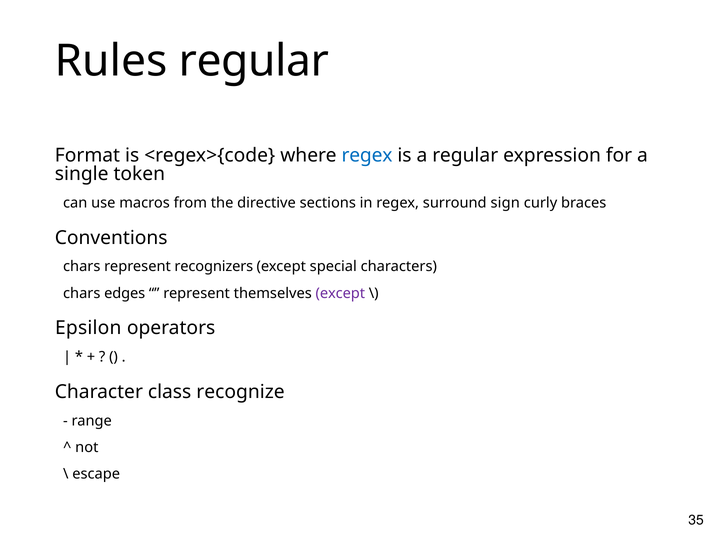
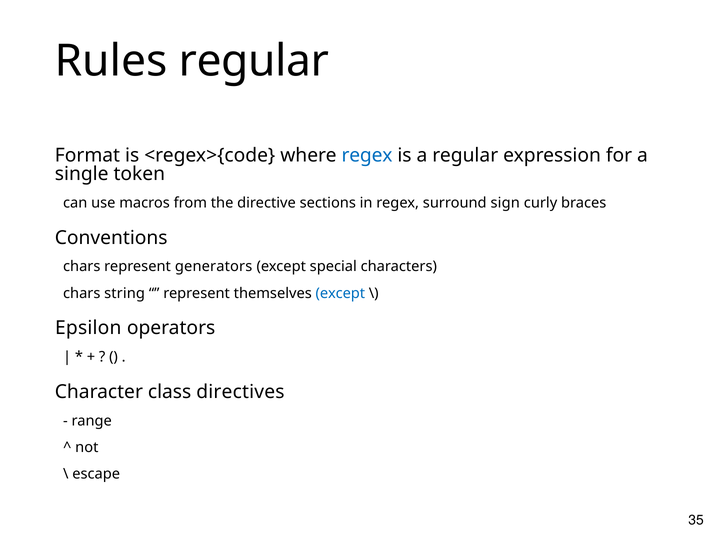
recognizers: recognizers -> generators
edges: edges -> string
except at (340, 293) colour: purple -> blue
recognize: recognize -> directives
